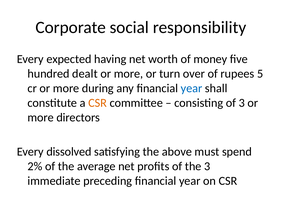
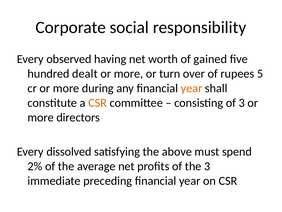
expected: expected -> observed
money: money -> gained
year at (192, 88) colour: blue -> orange
